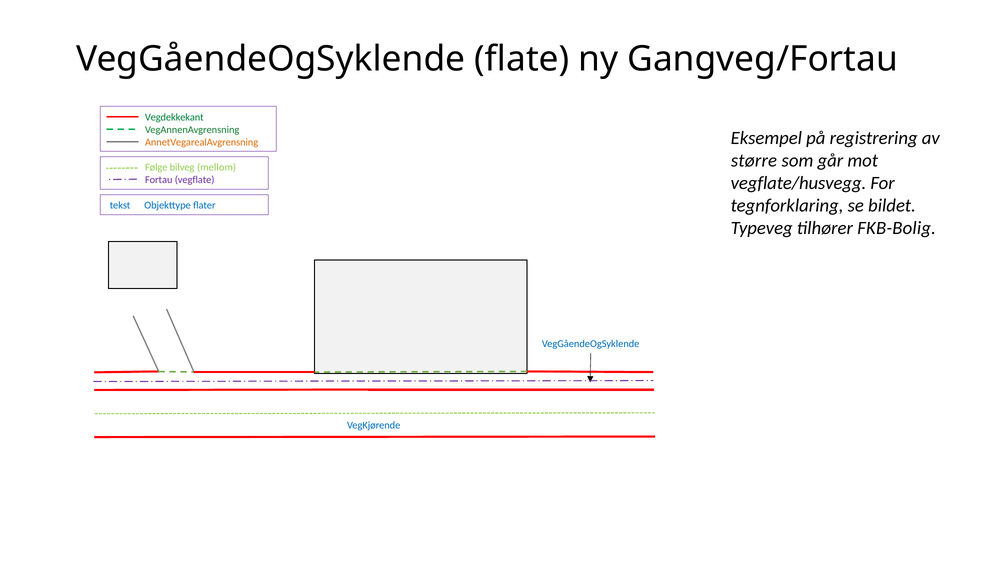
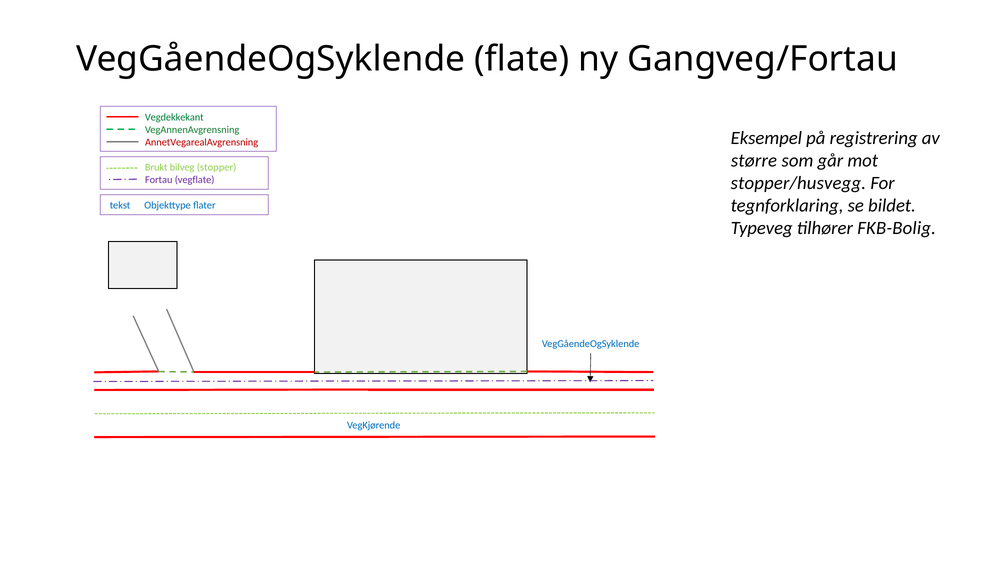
AnnetVegarealAvgrensning colour: orange -> red
Følge: Følge -> Brukt
mellom: mellom -> stopper
vegflate/husvegg: vegflate/husvegg -> stopper/husvegg
